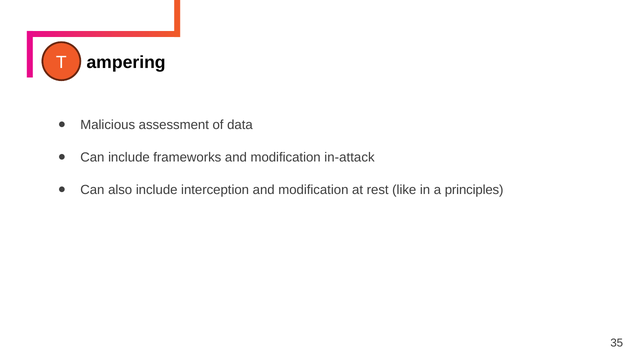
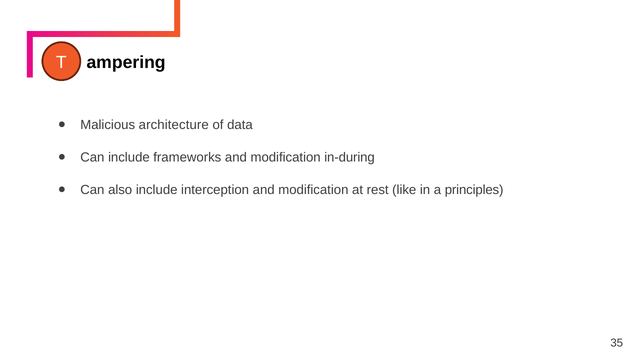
assessment: assessment -> architecture
in-attack: in-attack -> in-during
